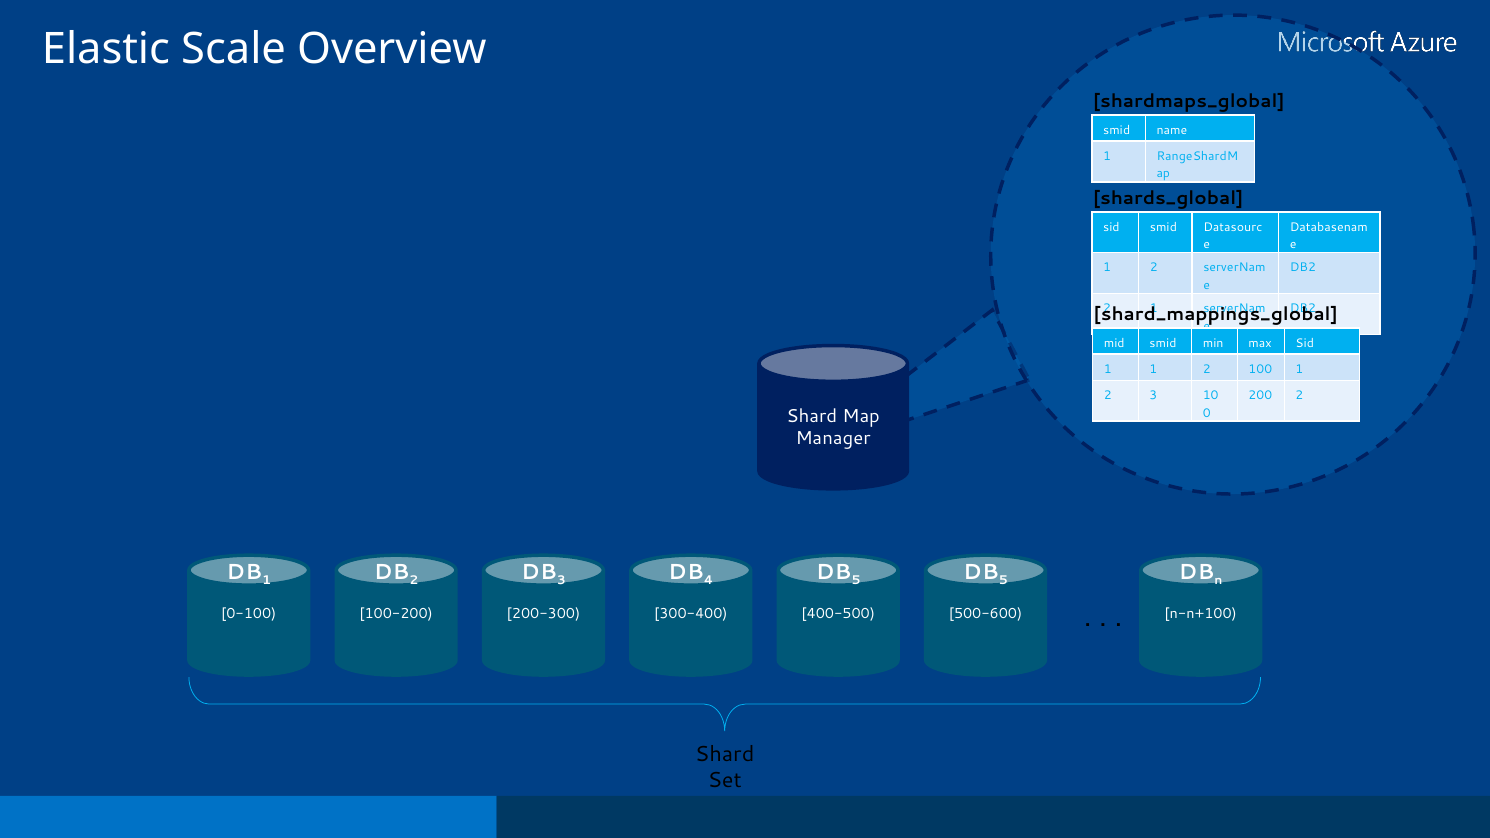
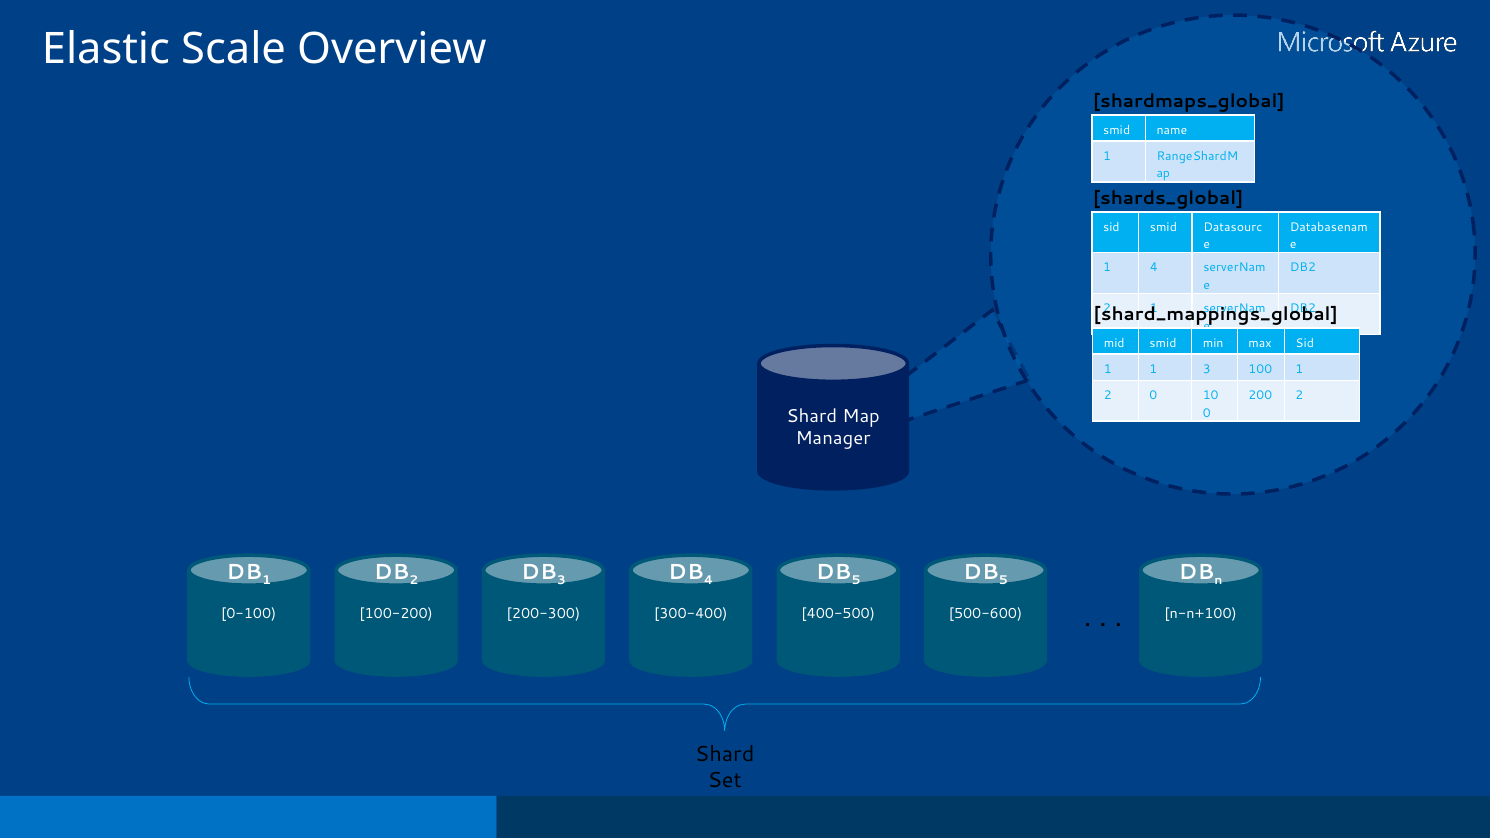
2 at (1154, 268): 2 -> 4
1 1 2: 2 -> 3
2 3: 3 -> 0
